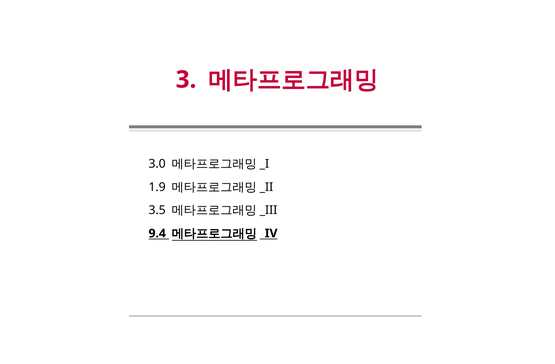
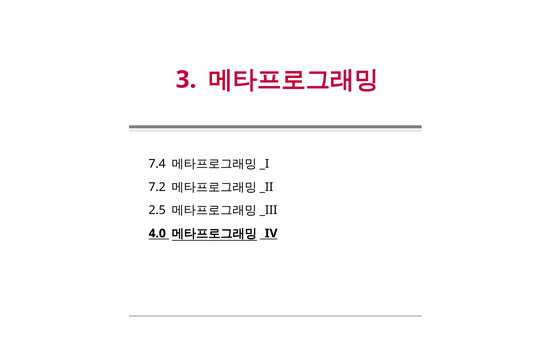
3.0: 3.0 -> 7.4
1.9: 1.9 -> 7.2
3.5: 3.5 -> 2.5
9.4: 9.4 -> 4.0
